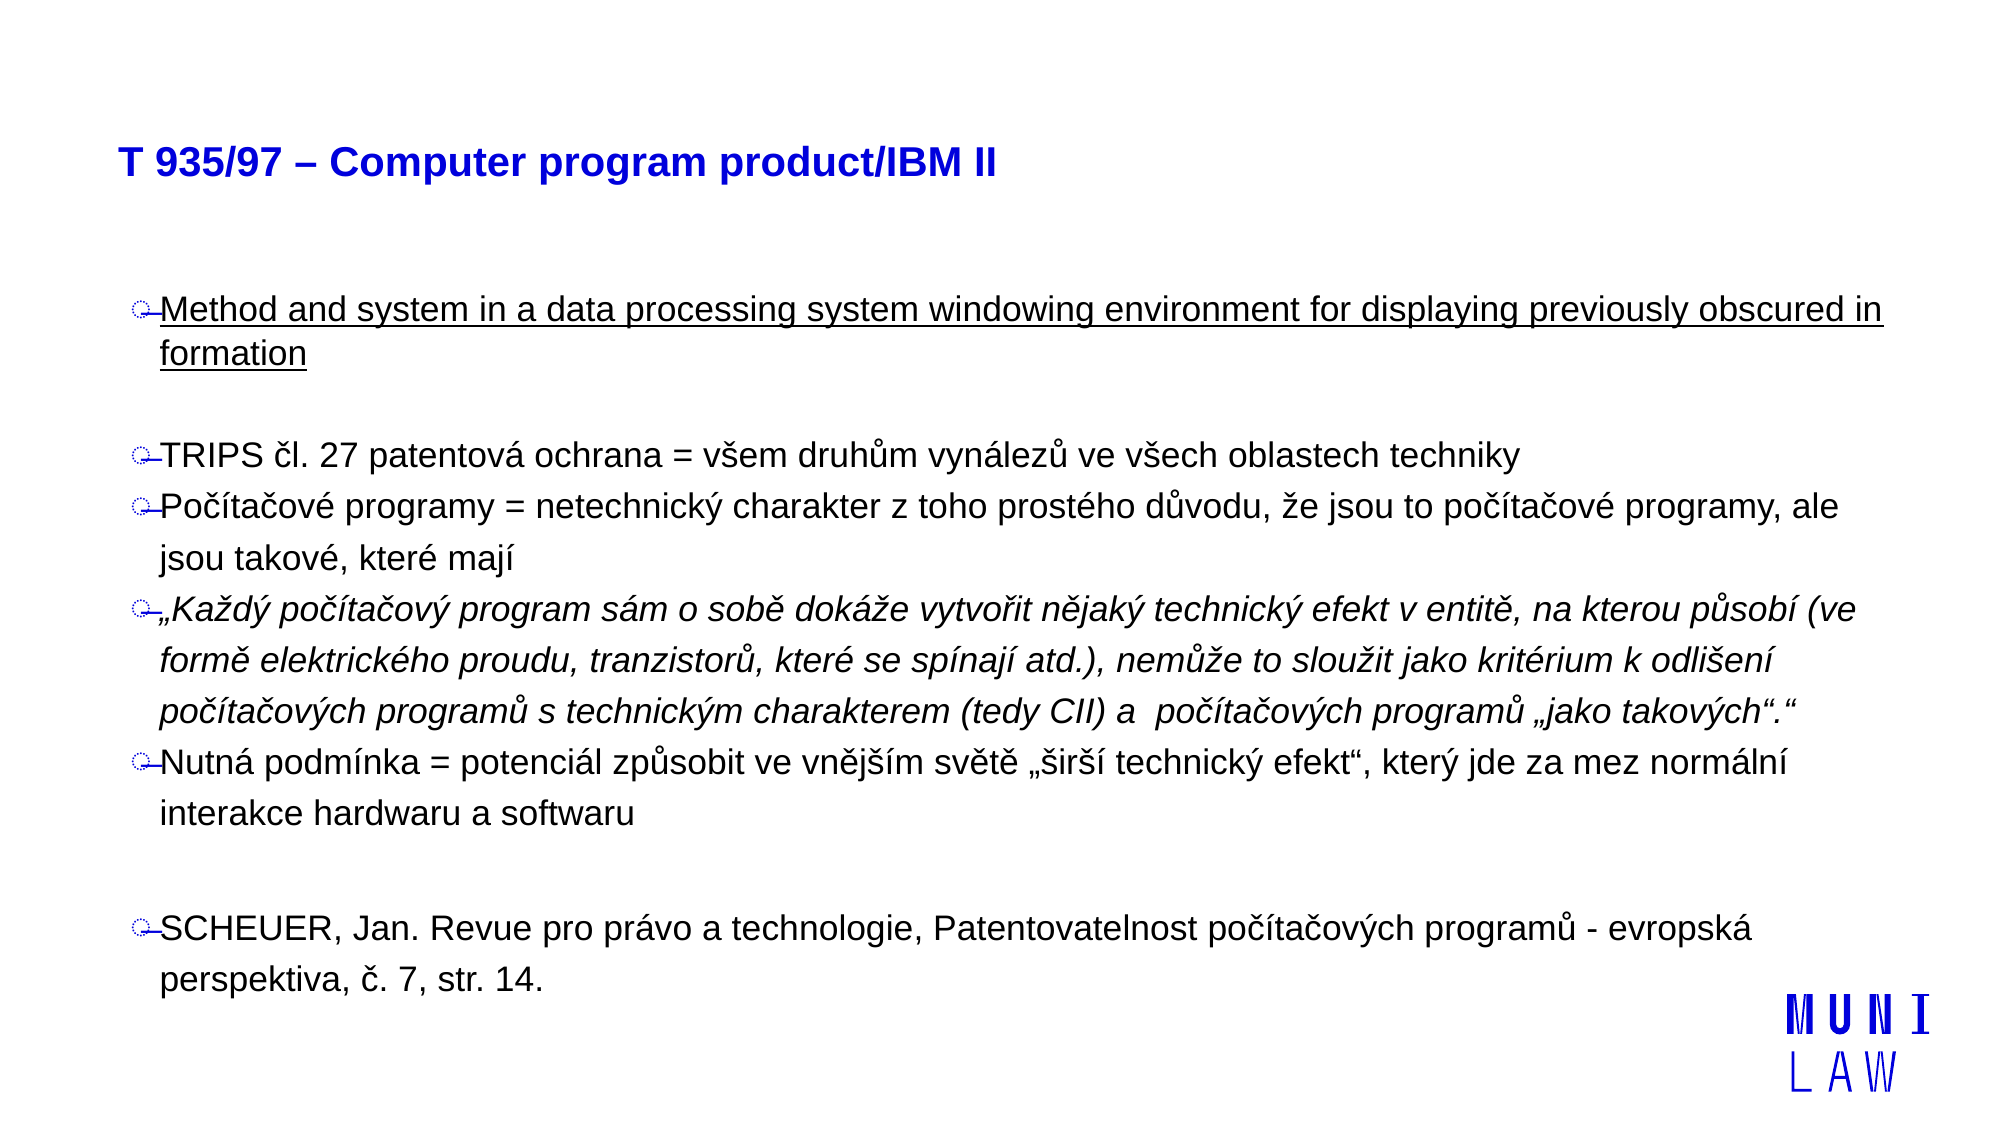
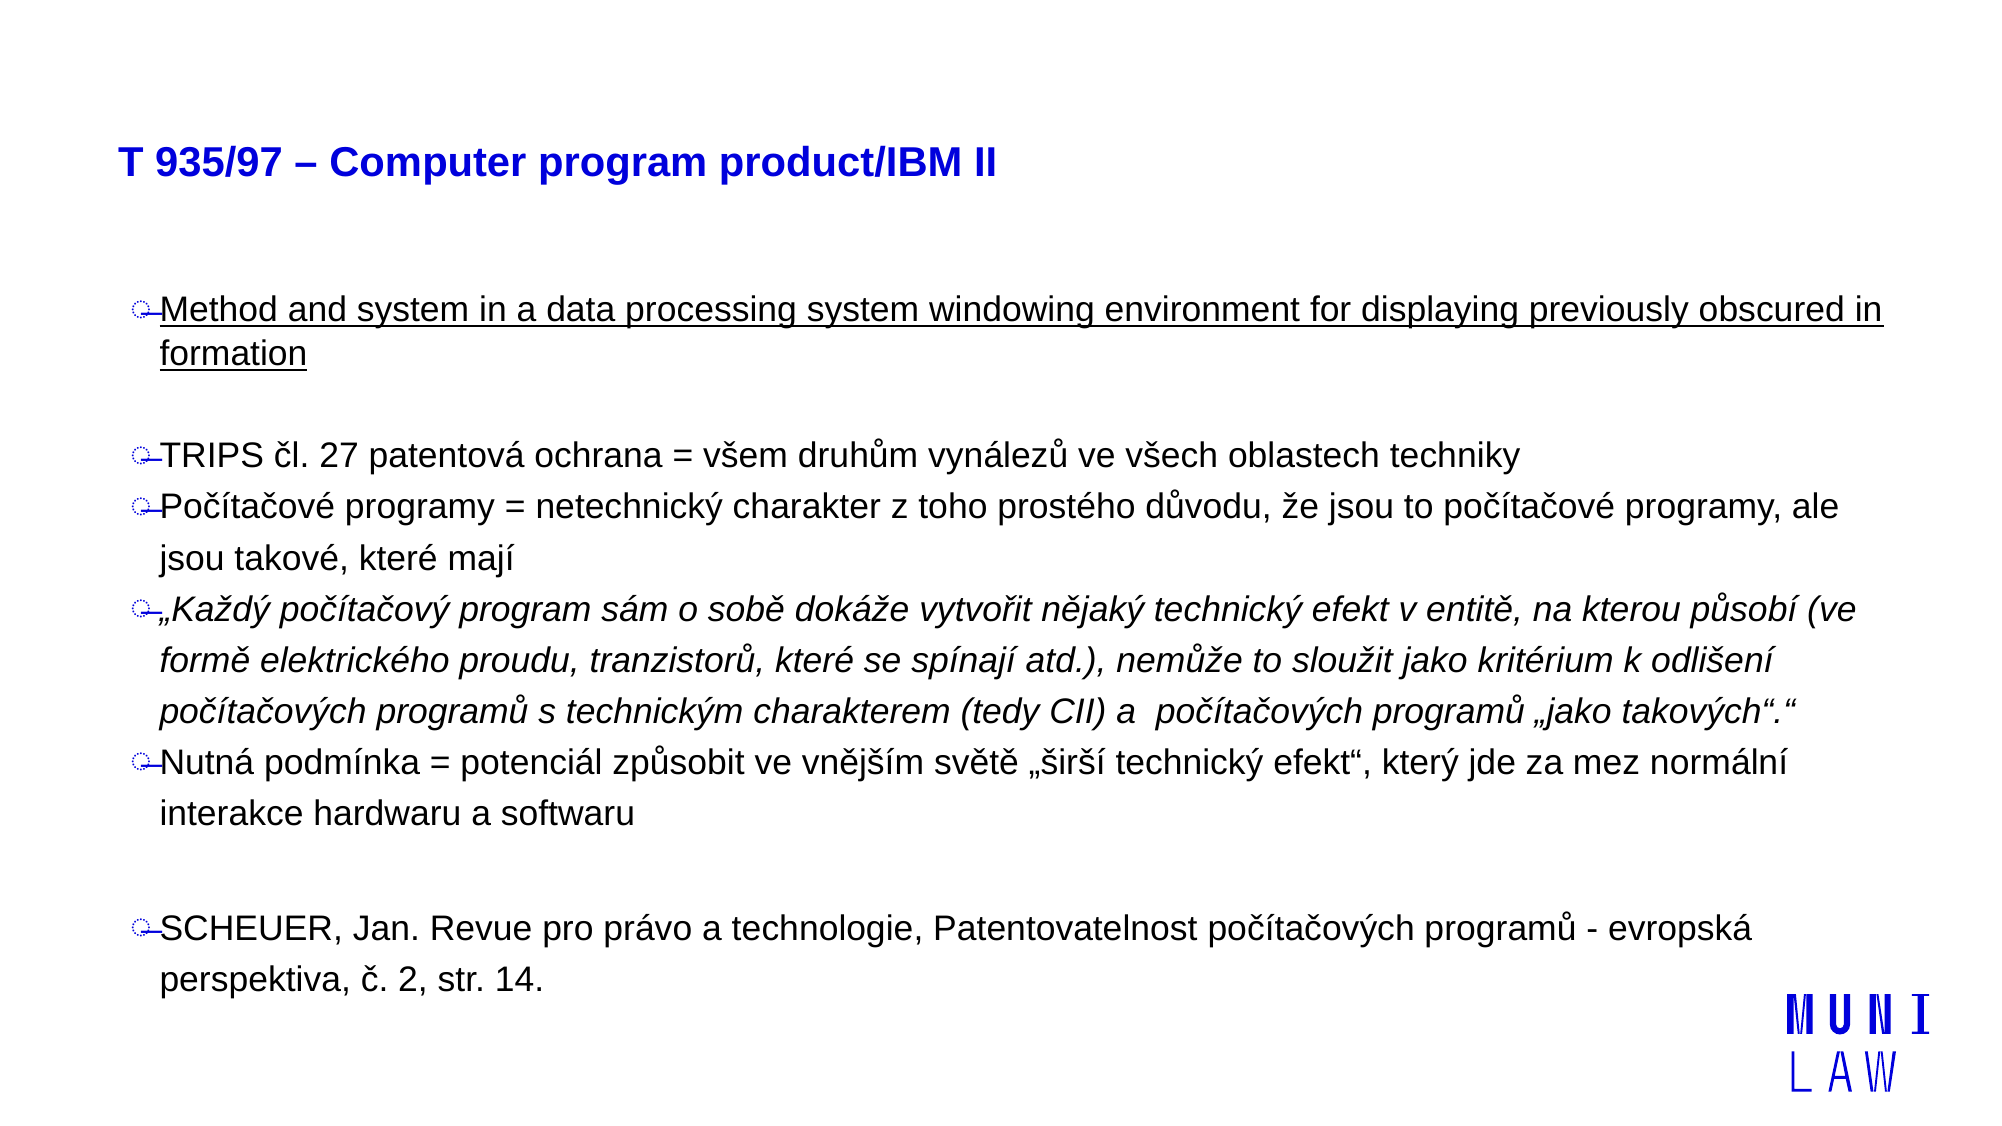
7: 7 -> 2
